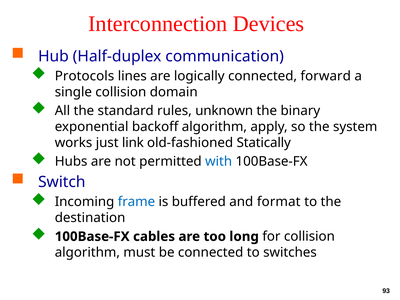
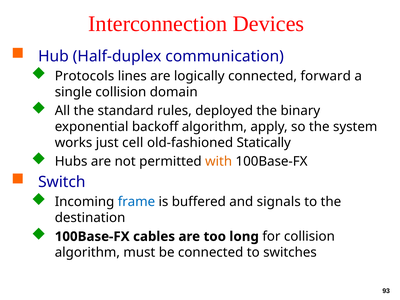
unknown: unknown -> deployed
link: link -> cell
with colour: blue -> orange
format: format -> signals
